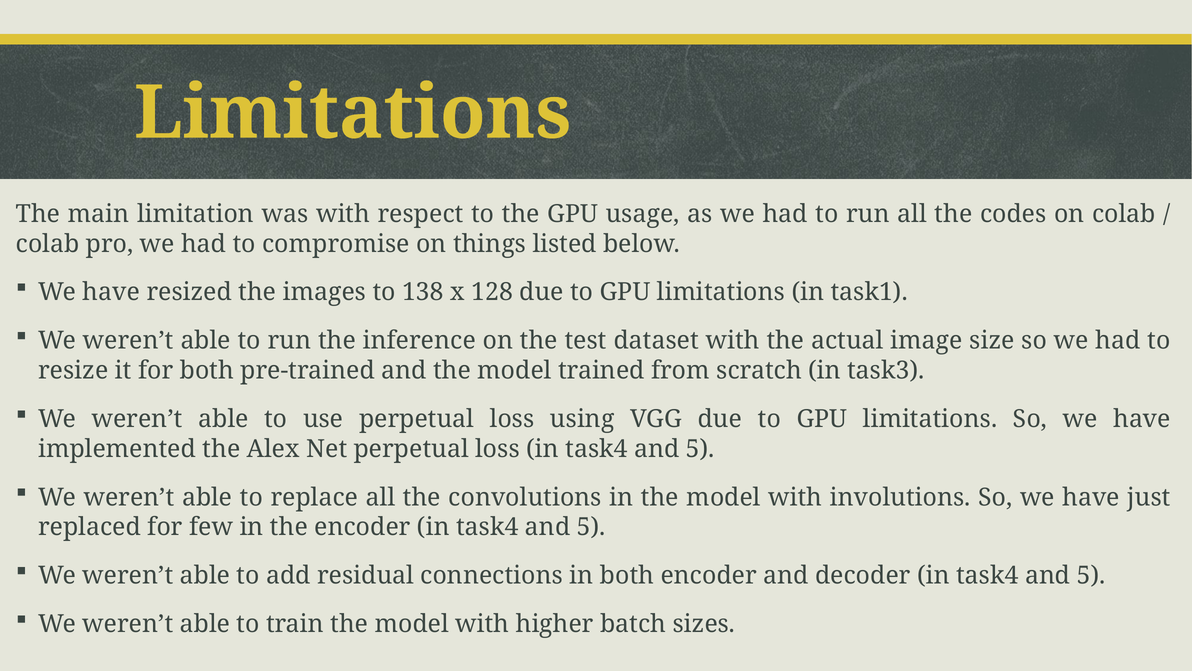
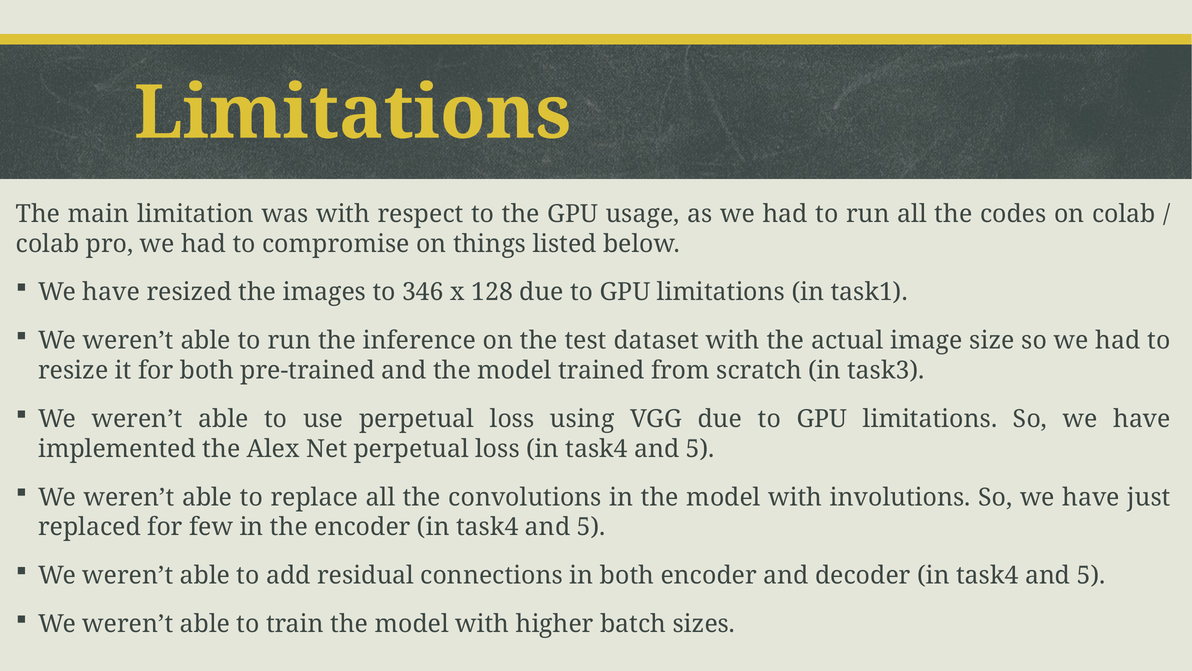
138: 138 -> 346
